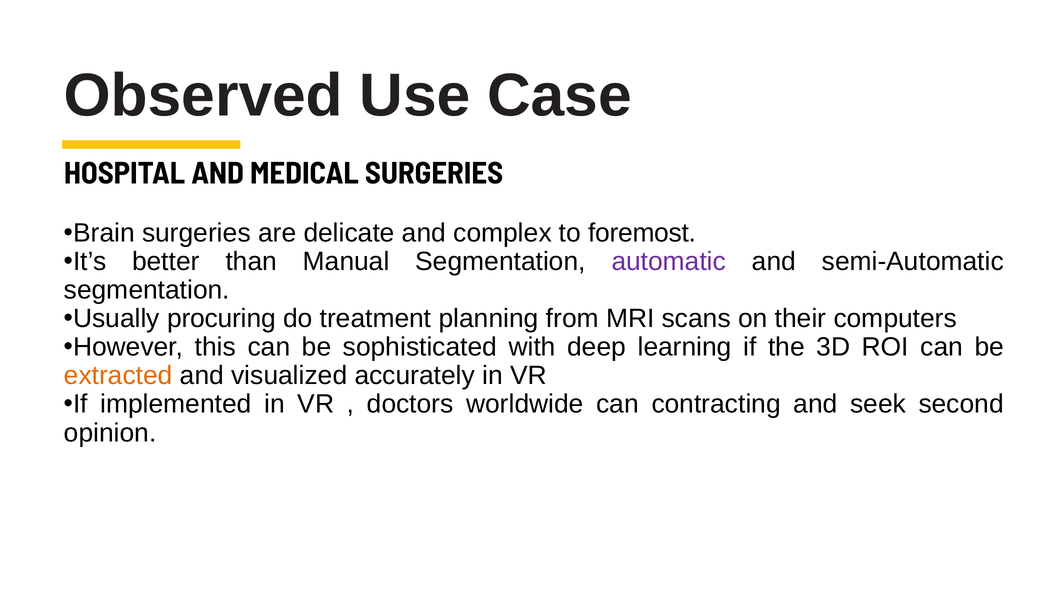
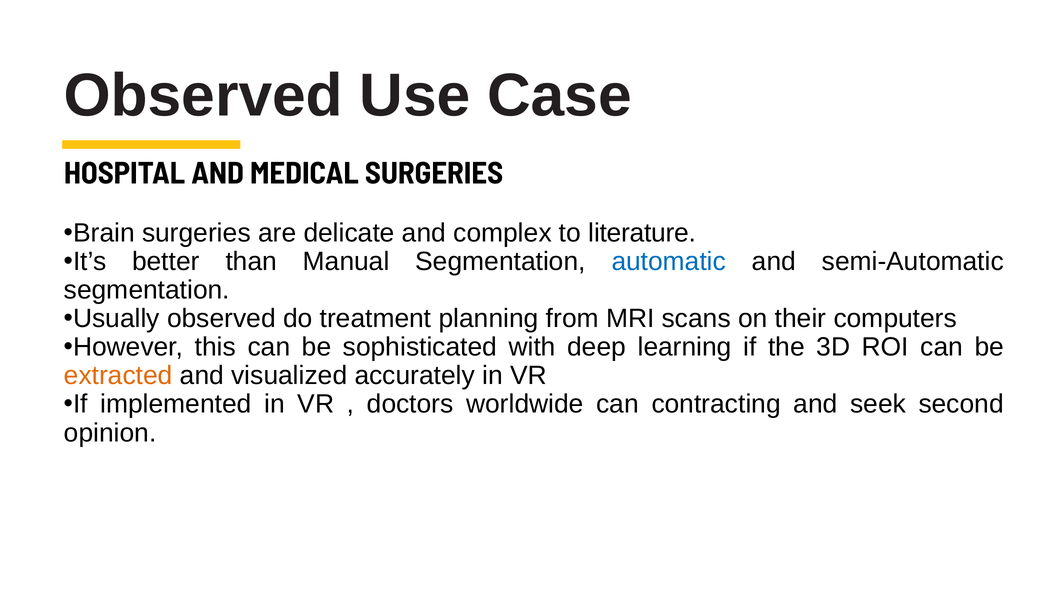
foremost: foremost -> literature
automatic colour: purple -> blue
Usually procuring: procuring -> observed
